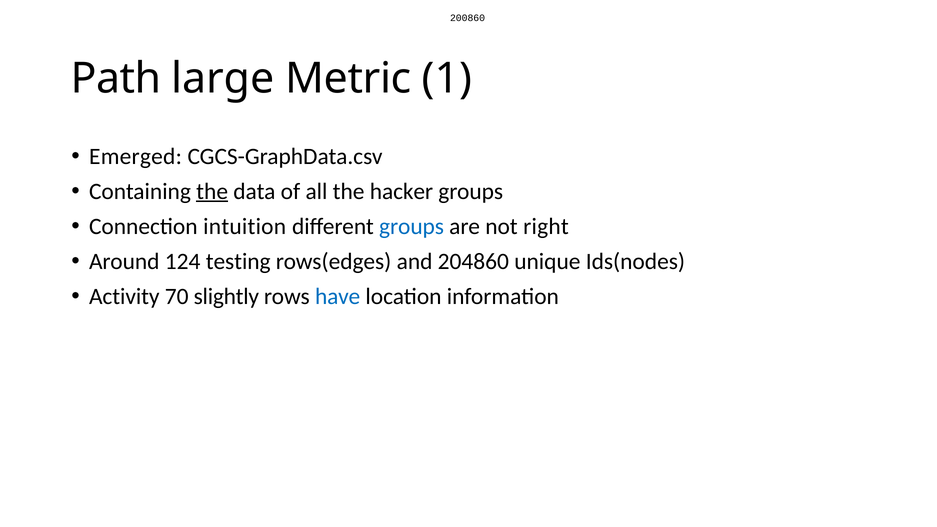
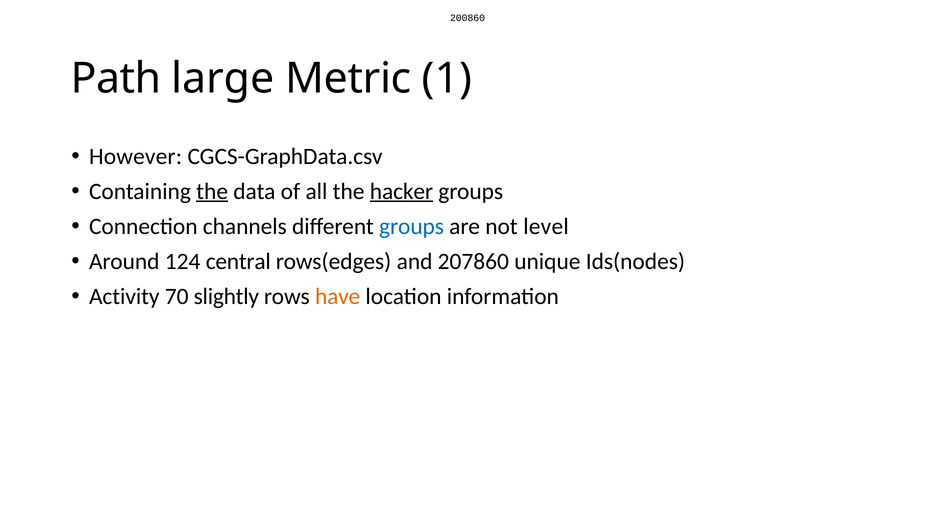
Emerged: Emerged -> However
hacker underline: none -> present
intuition: intuition -> channels
right: right -> level
testing: testing -> central
204860: 204860 -> 207860
have colour: blue -> orange
